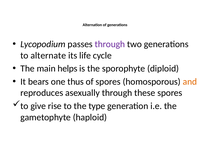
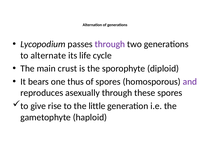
helps: helps -> crust
and colour: orange -> purple
type: type -> little
